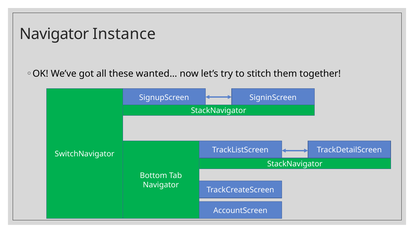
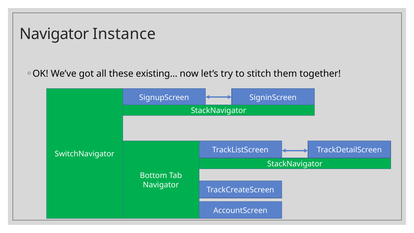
wanted…: wanted… -> existing…
